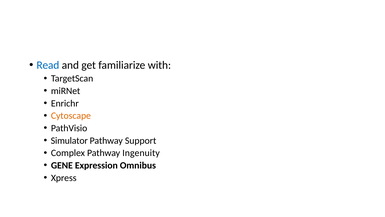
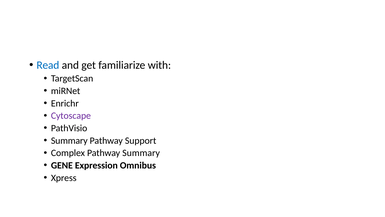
Cytoscape colour: orange -> purple
Simulator at (69, 140): Simulator -> Summary
Pathway Ingenuity: Ingenuity -> Summary
